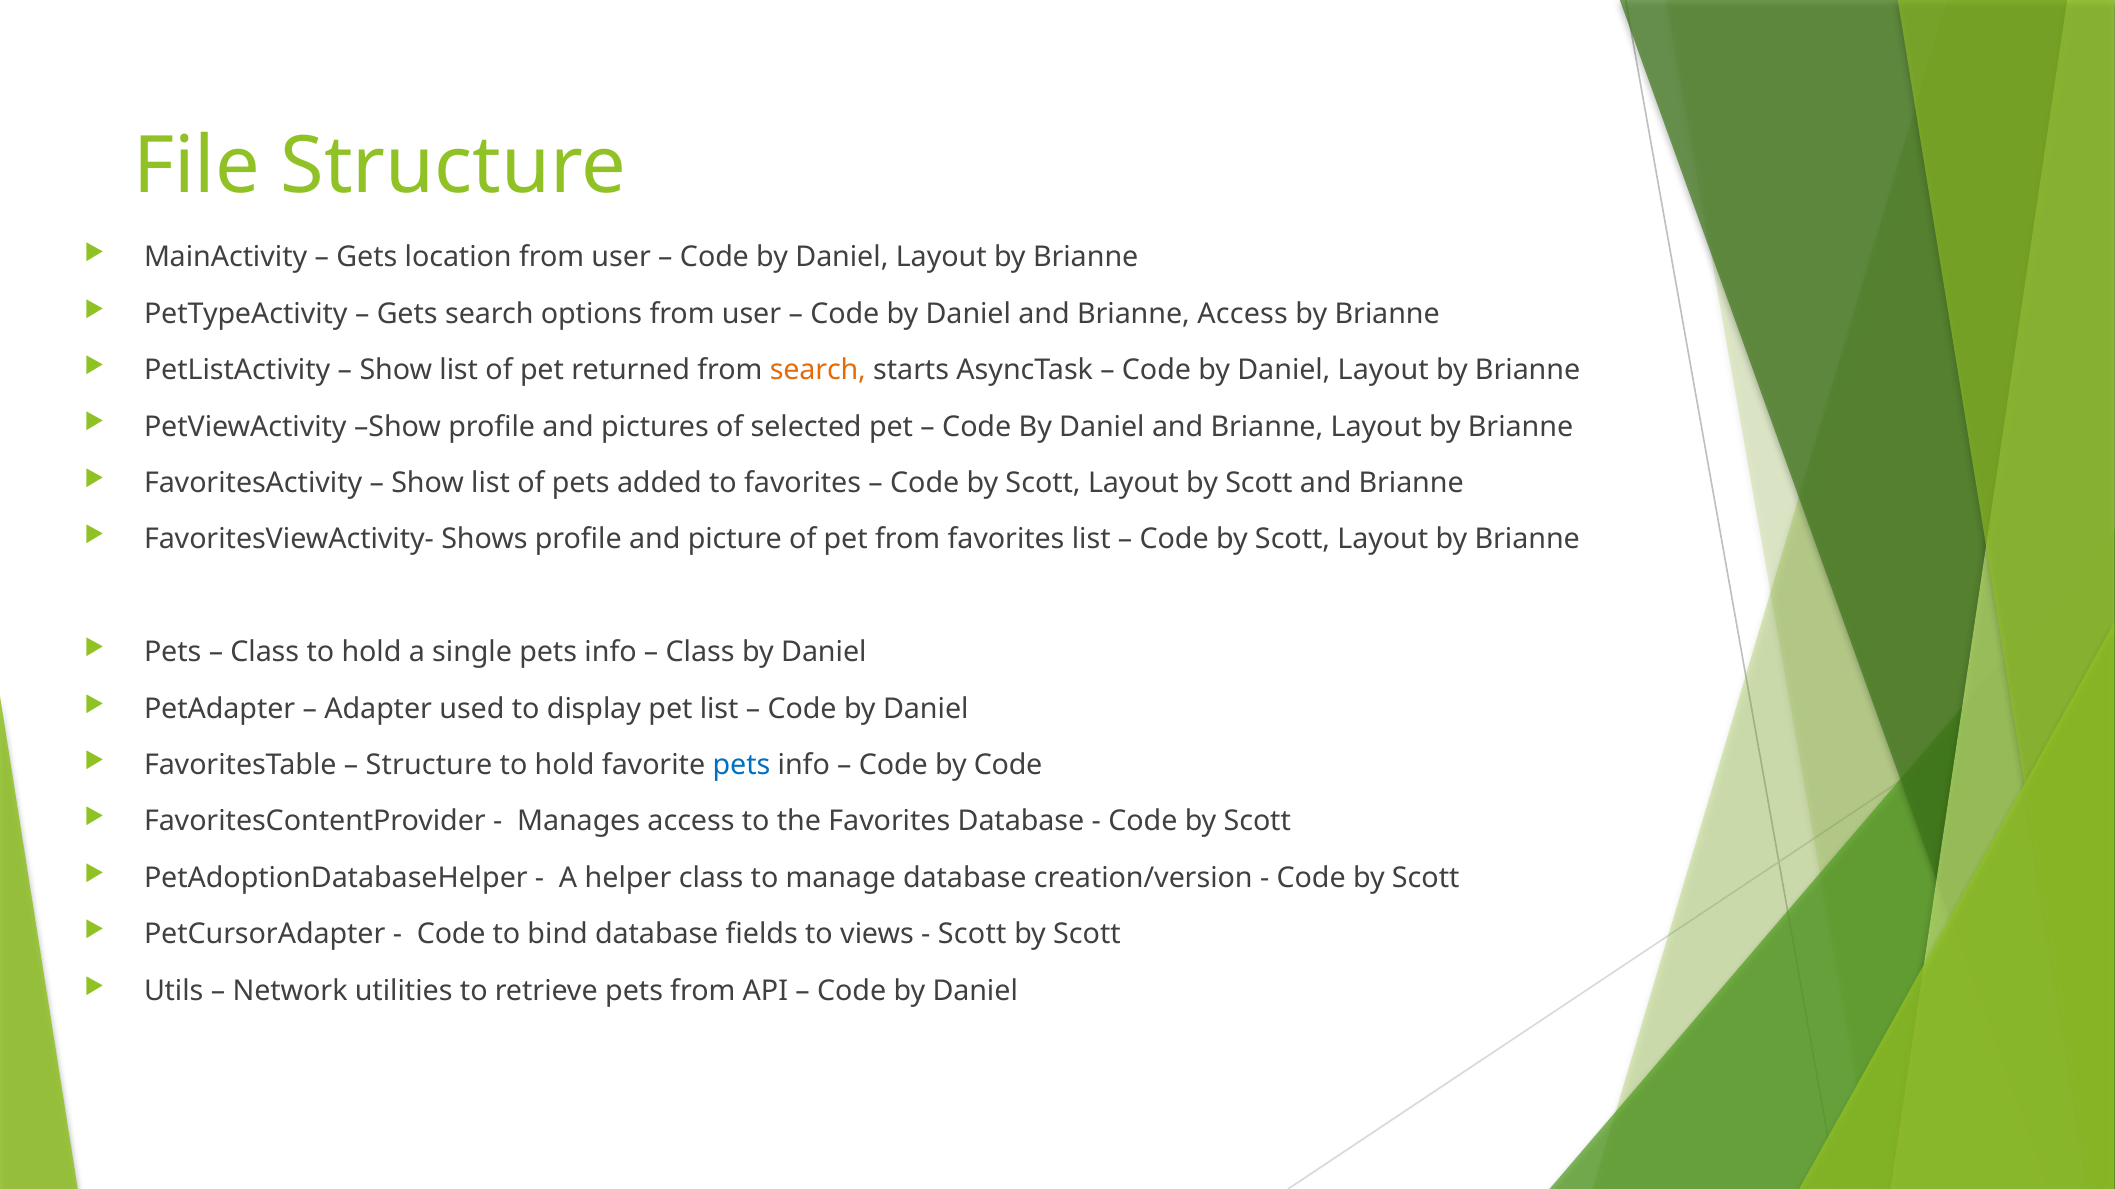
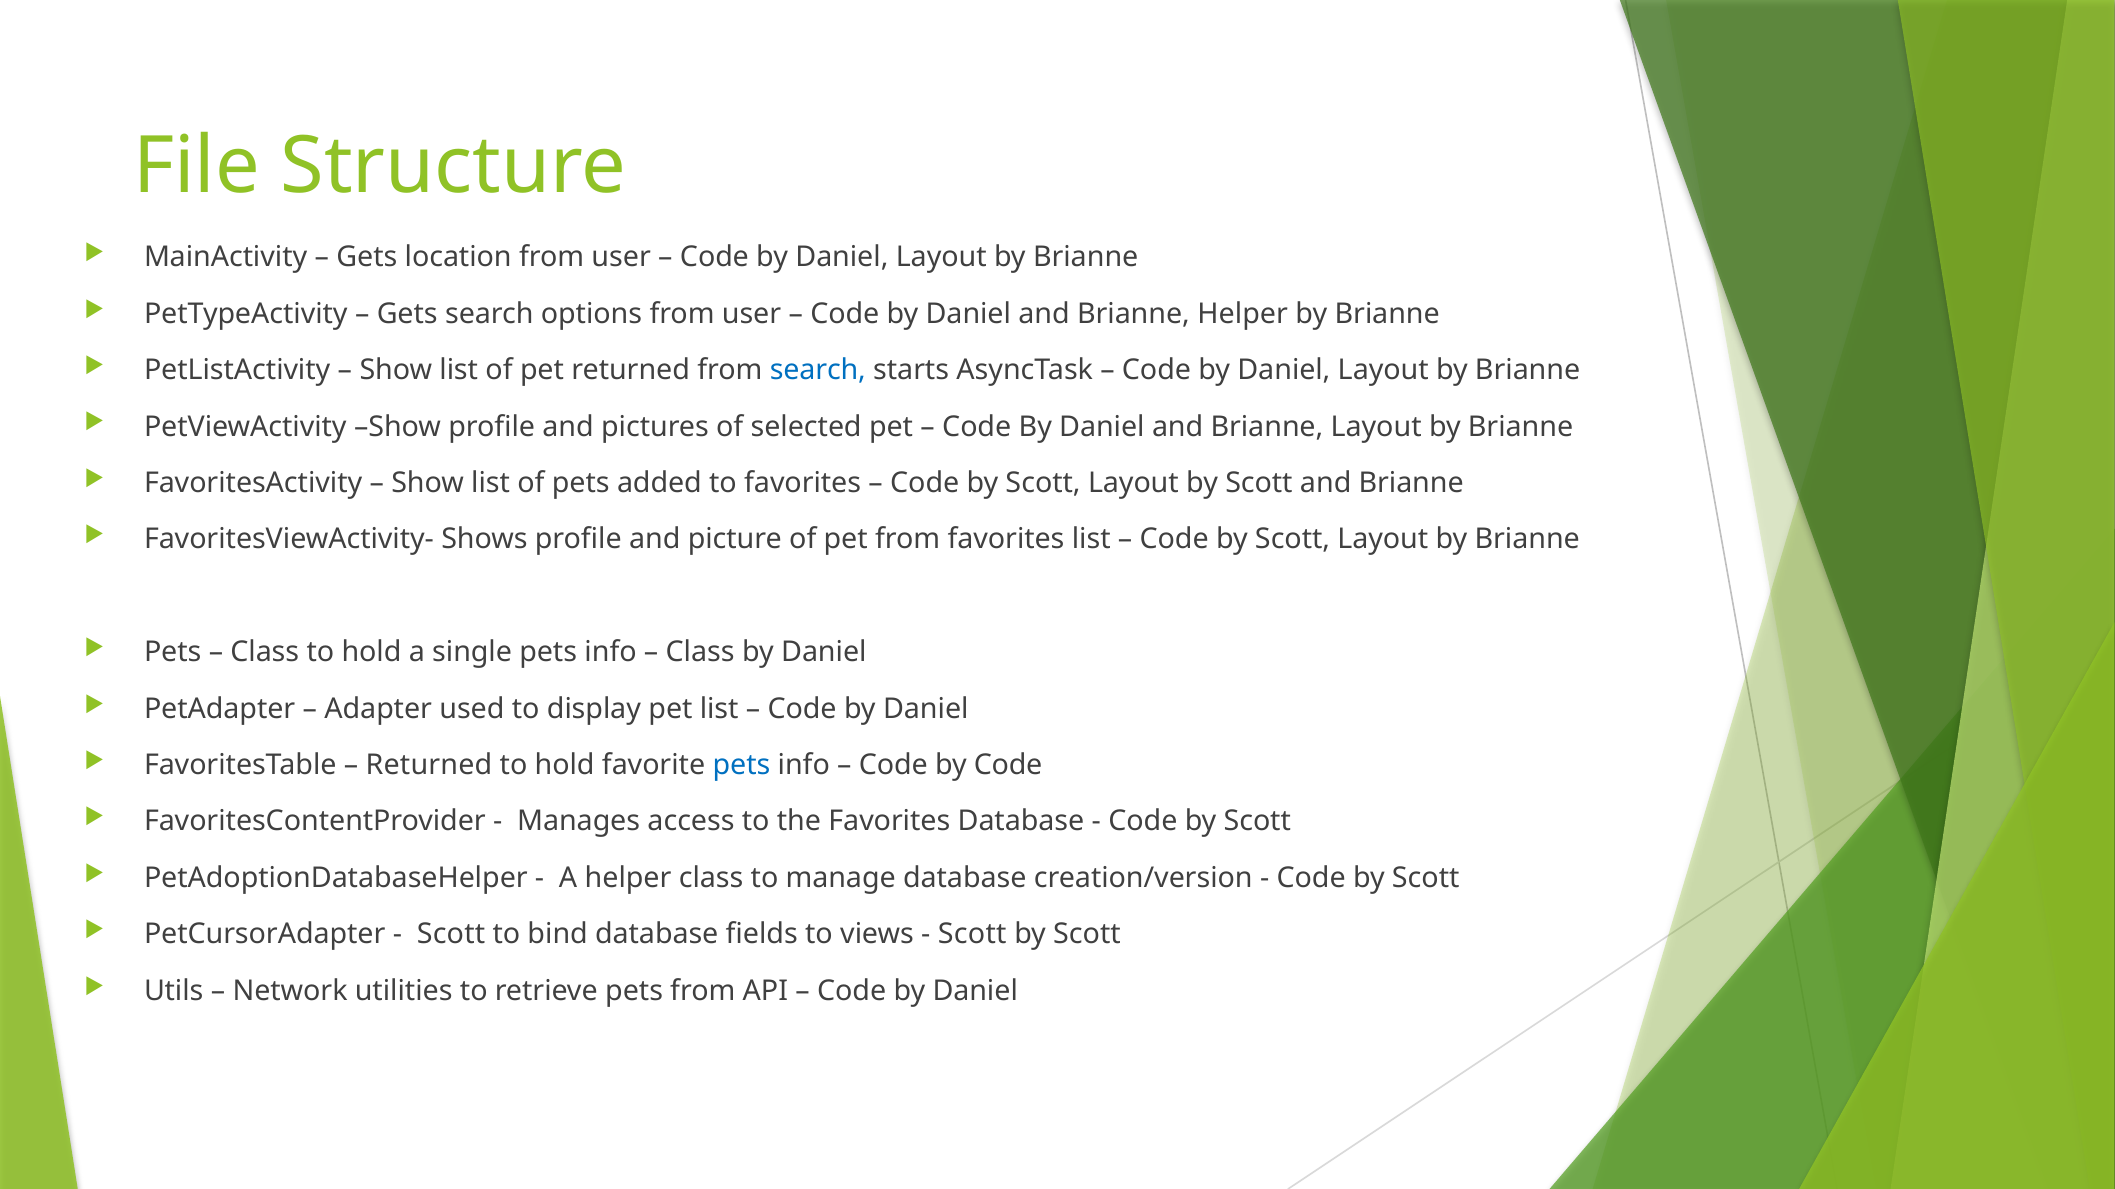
Brianne Access: Access -> Helper
search at (818, 370) colour: orange -> blue
Structure at (429, 766): Structure -> Returned
Code at (451, 935): Code -> Scott
